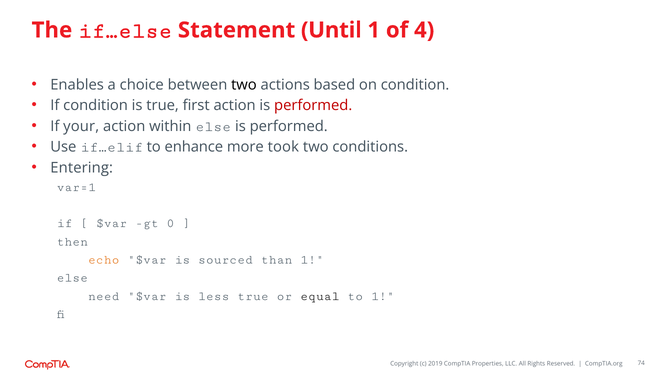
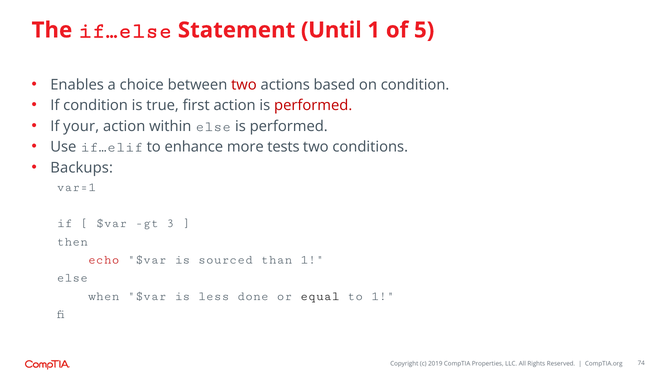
4: 4 -> 5
two at (244, 85) colour: black -> red
took: took -> tests
Entering: Entering -> Backups
0: 0 -> 3
echo colour: orange -> red
need: need -> when
less true: true -> done
